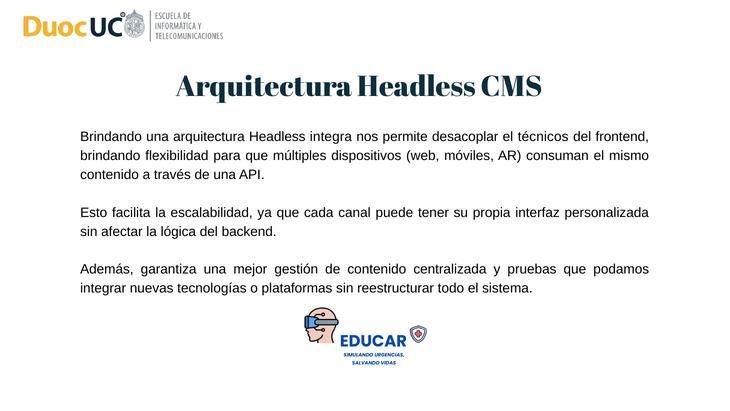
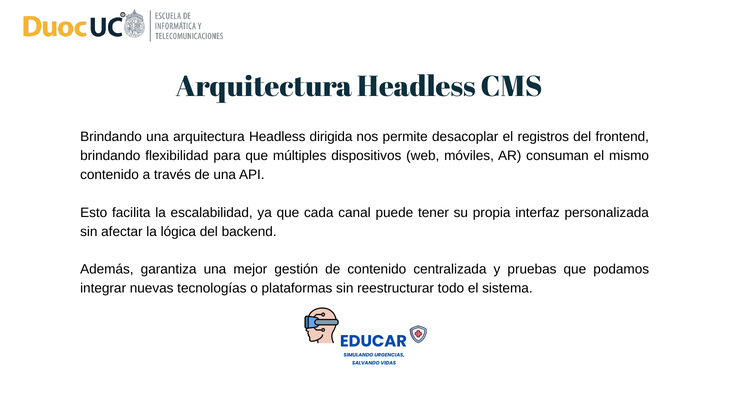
integra: integra -> dirigida
técnicos: técnicos -> registros
